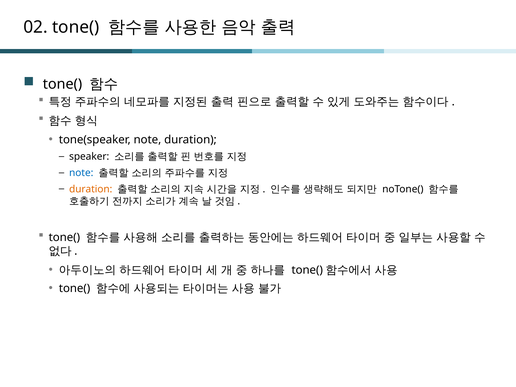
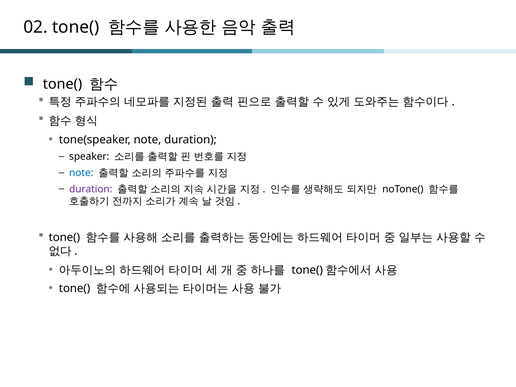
duration at (91, 189) colour: orange -> purple
